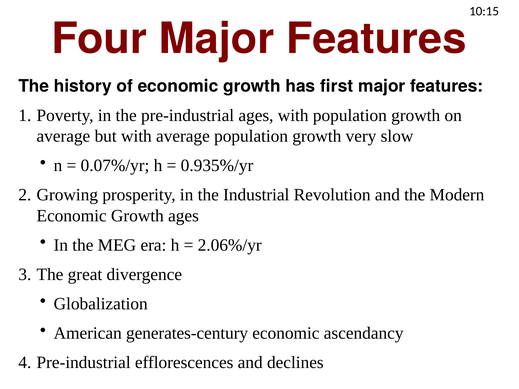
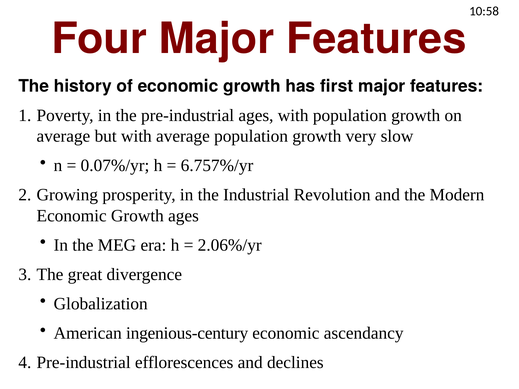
10:15: 10:15 -> 10:58
0.935%/yr: 0.935%/yr -> 6.757%/yr
generates-century: generates-century -> ingenious-century
